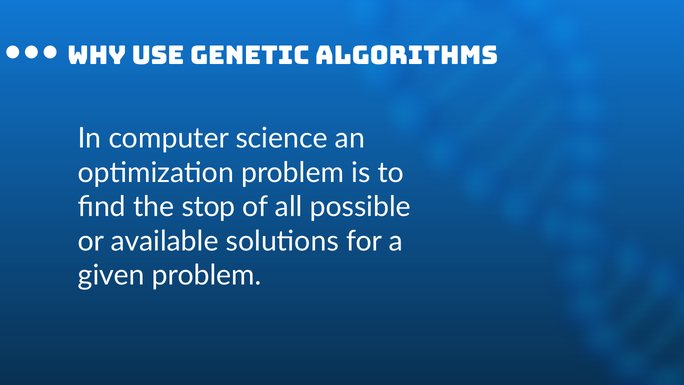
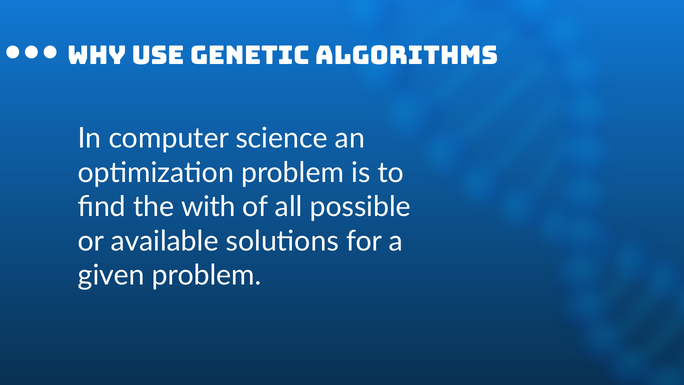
stop: stop -> with
